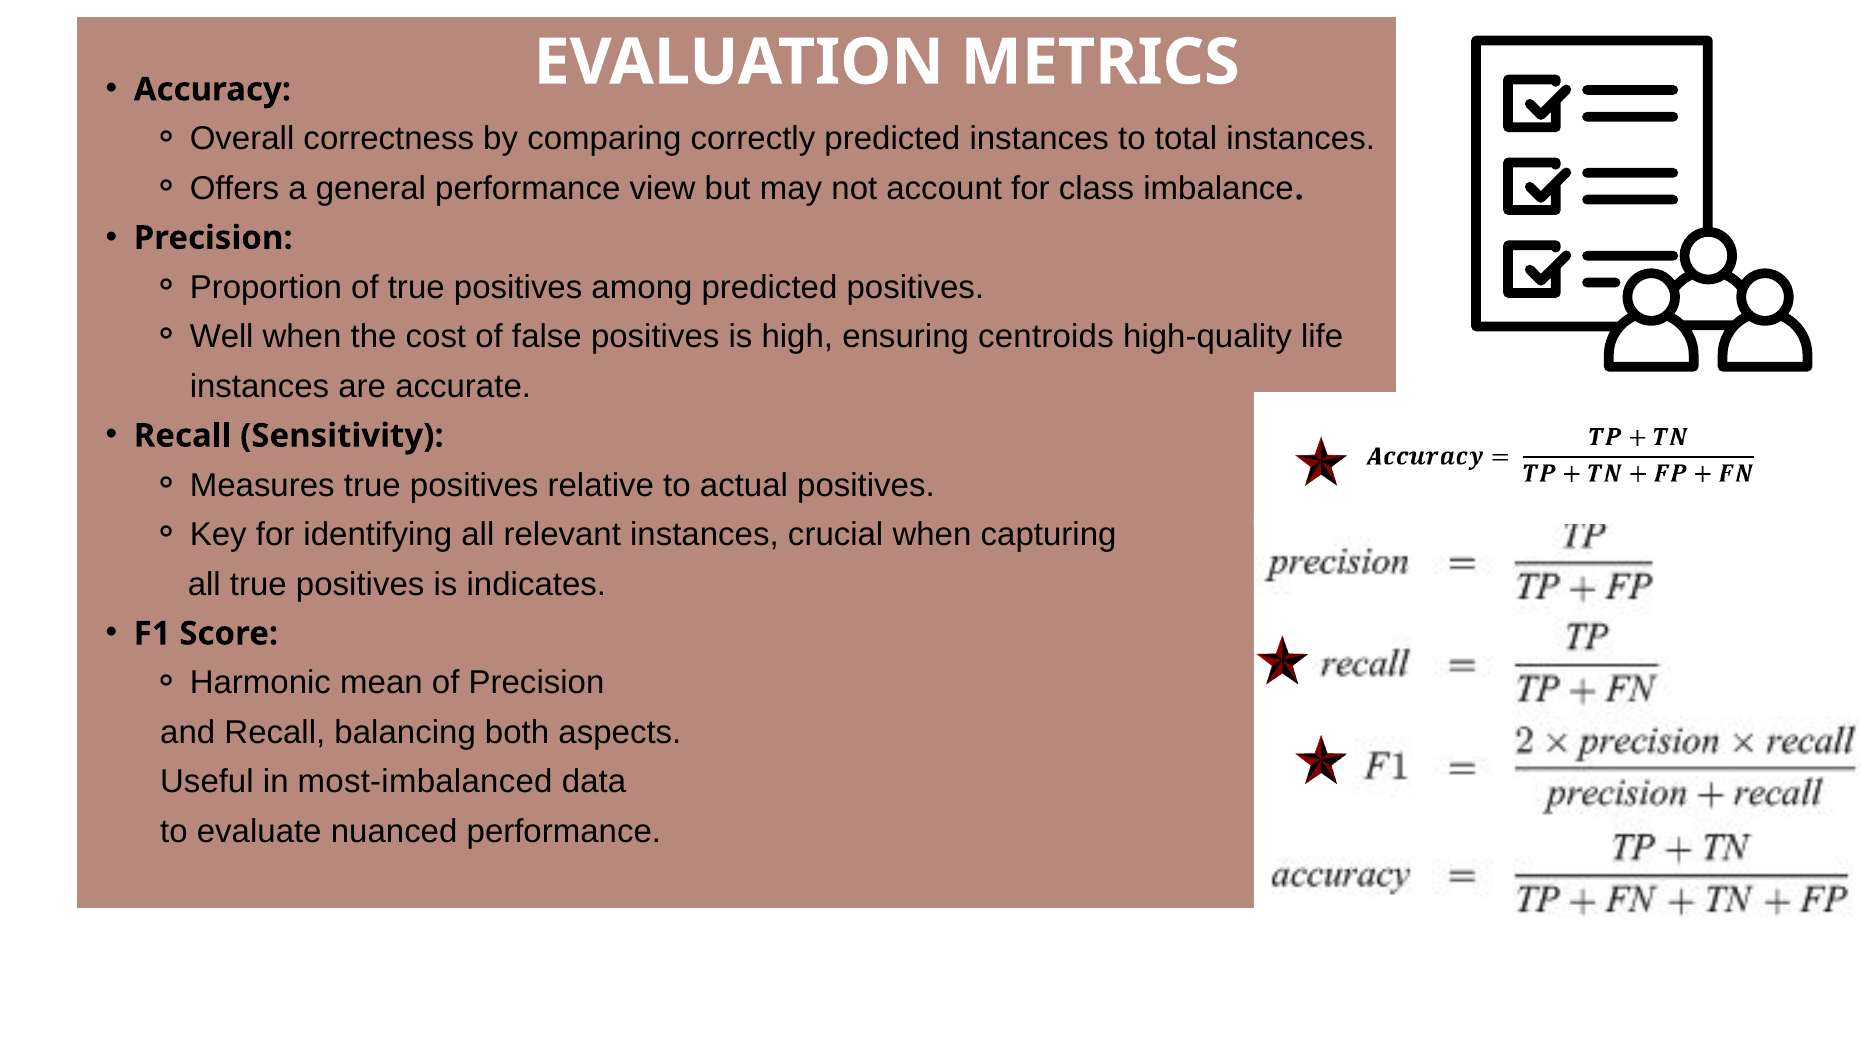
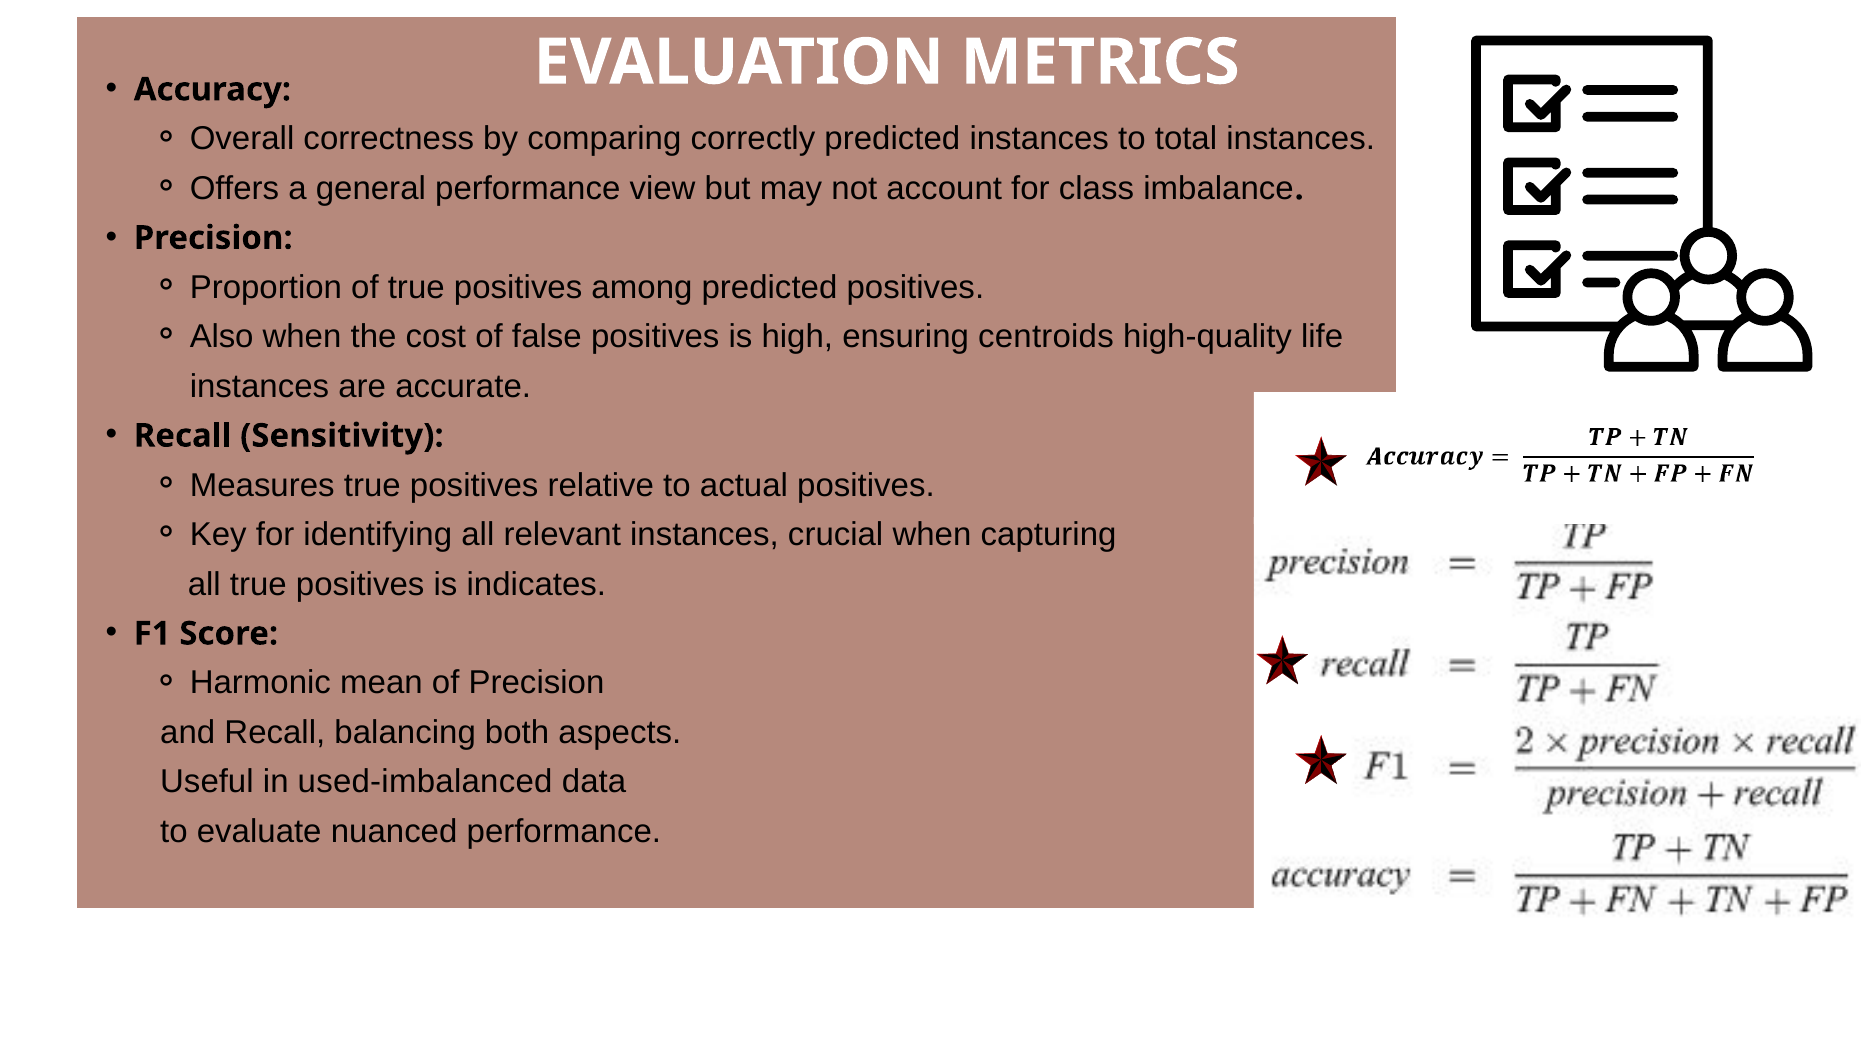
Well: Well -> Also
most-imbalanced: most-imbalanced -> used-imbalanced
